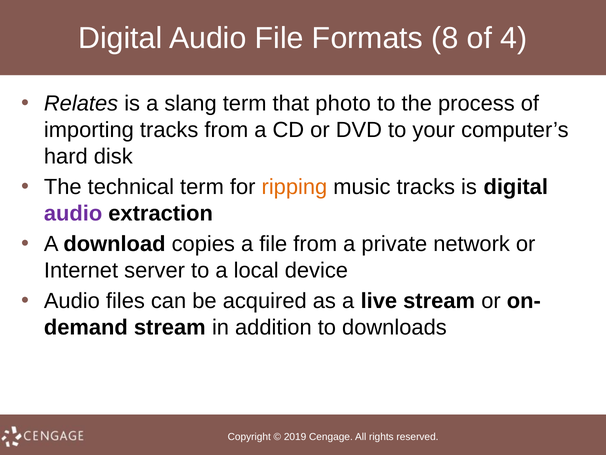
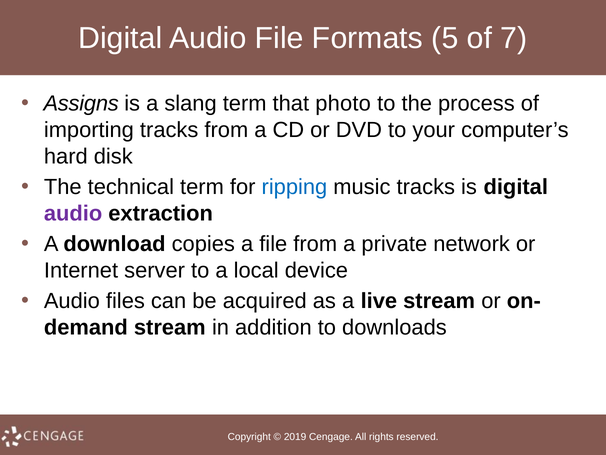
8: 8 -> 5
4: 4 -> 7
Relates: Relates -> Assigns
ripping colour: orange -> blue
